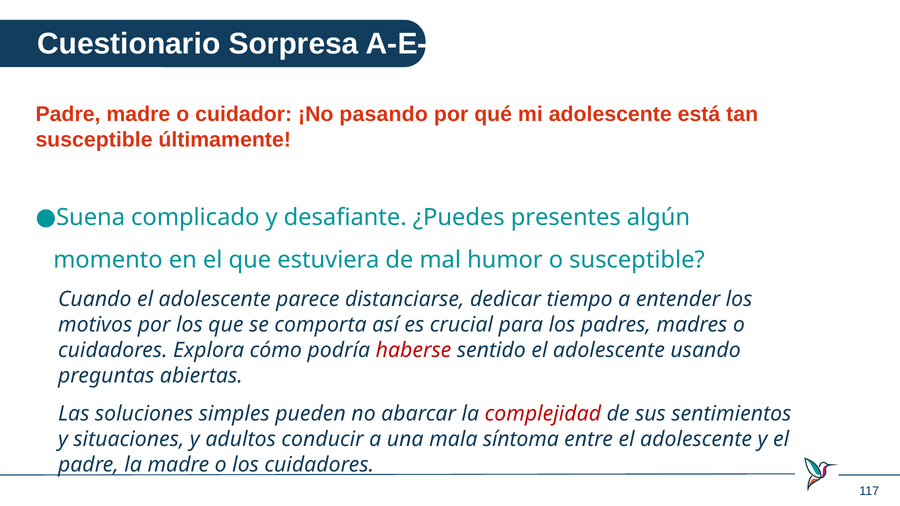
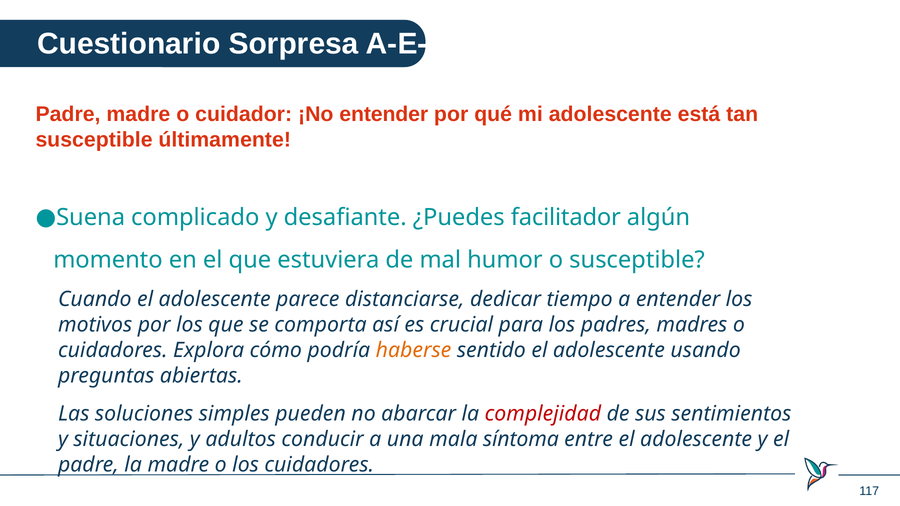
¡No pasando: pasando -> entender
presentes: presentes -> facilitador
haberse colour: red -> orange
